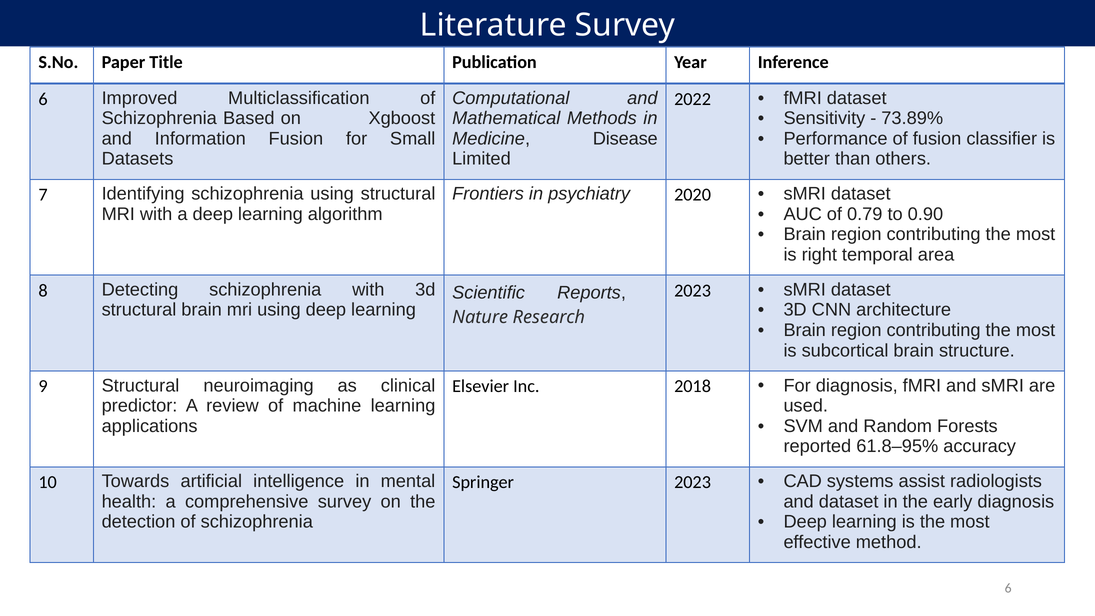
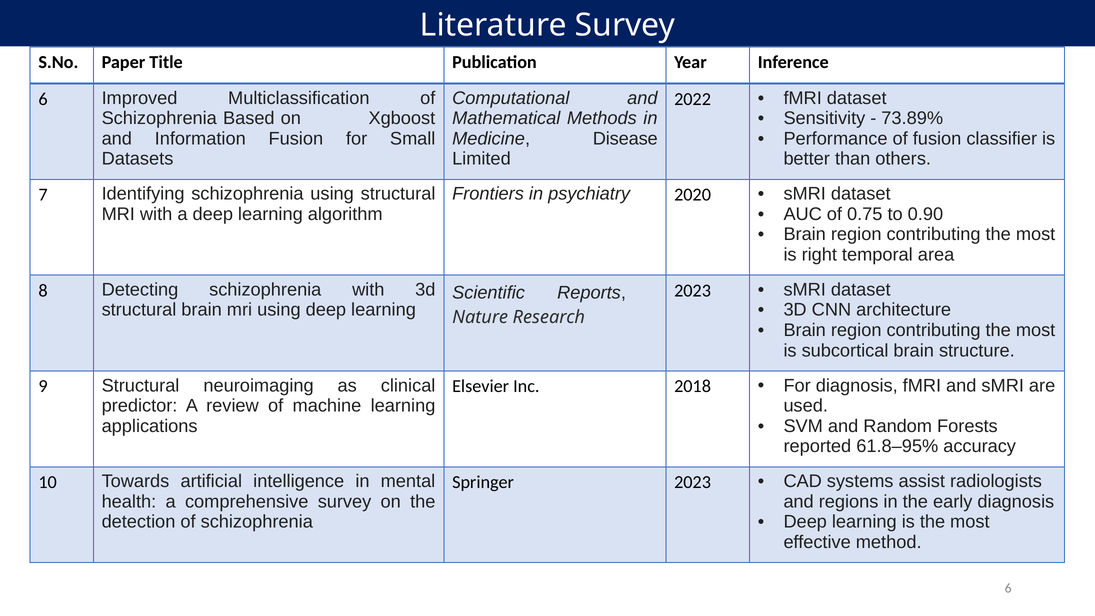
0.79: 0.79 -> 0.75
and dataset: dataset -> regions
